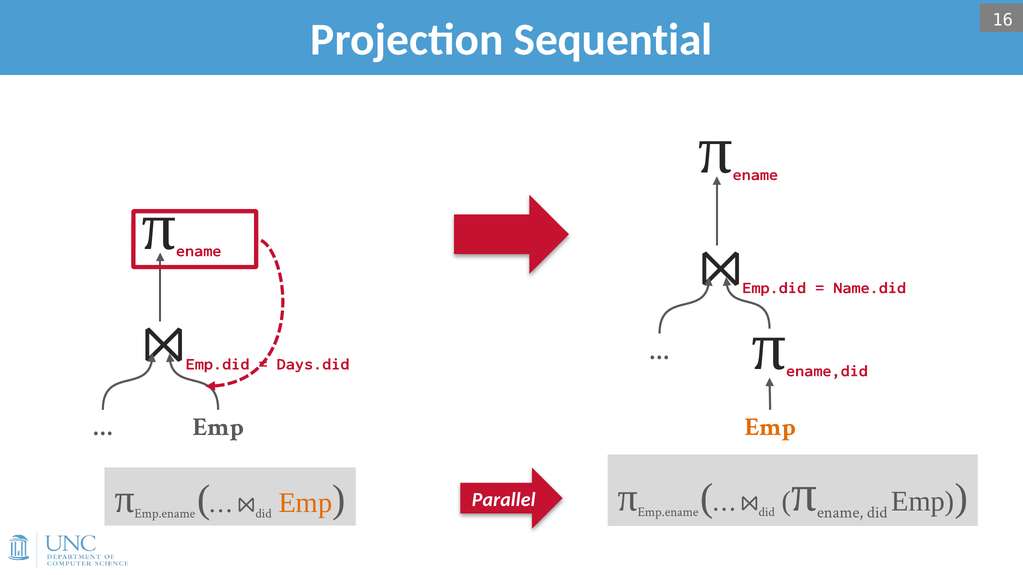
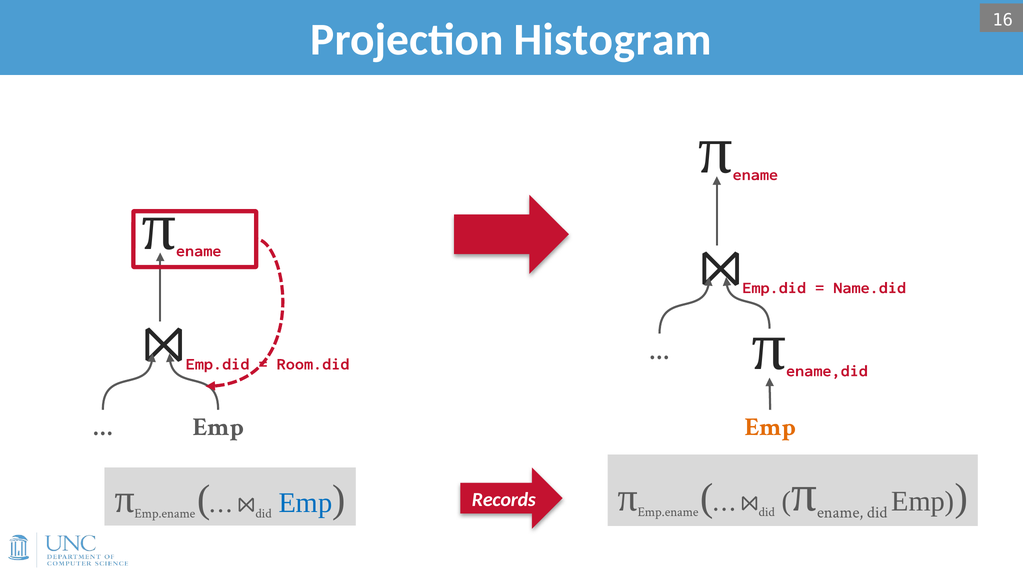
Sequential: Sequential -> Histogram
Days.did: Days.did -> Room.did
Emp at (305, 503) colour: orange -> blue
Parallel: Parallel -> Records
